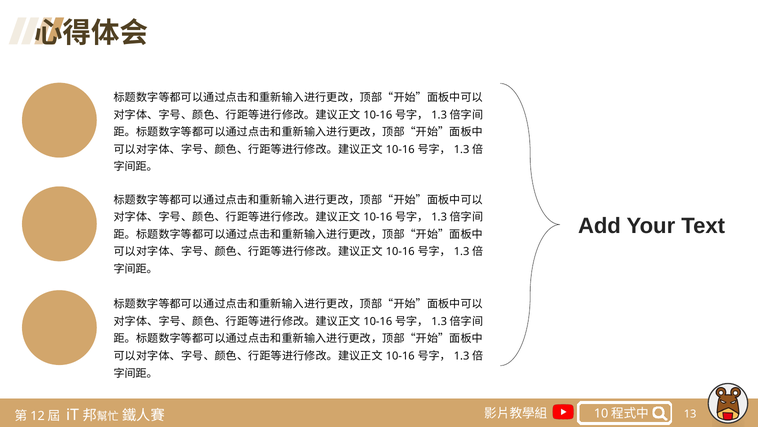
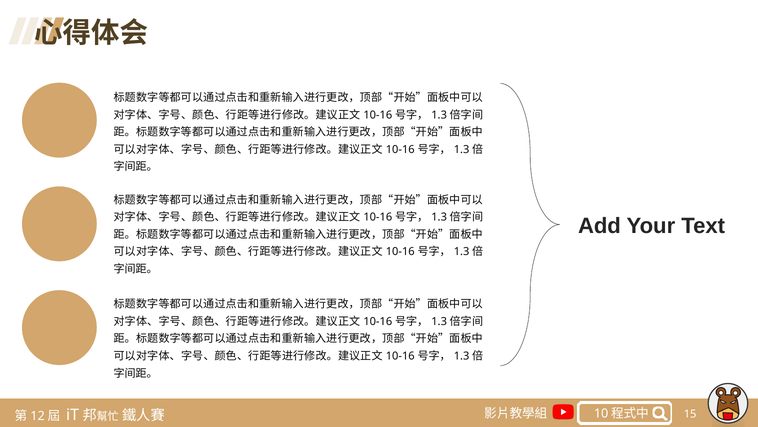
13: 13 -> 15
